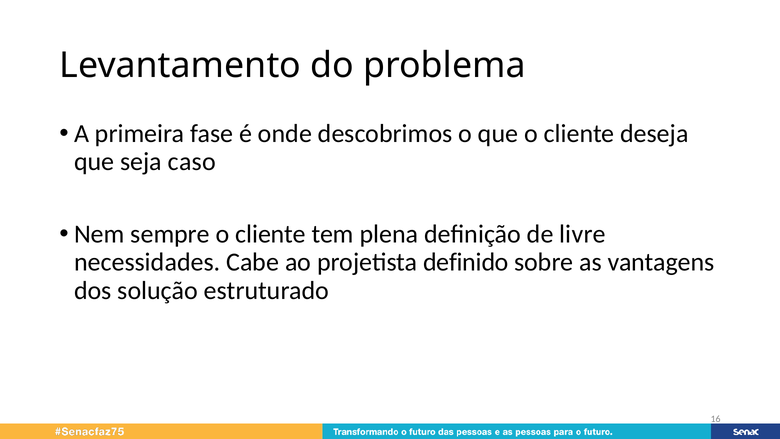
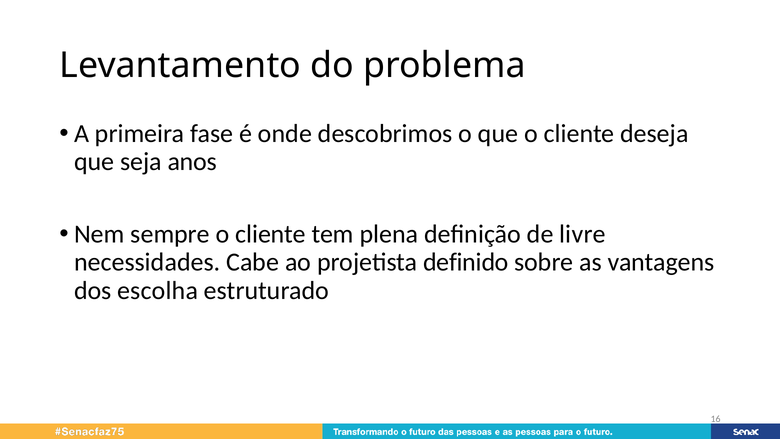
caso: caso -> anos
solução: solução -> escolha
